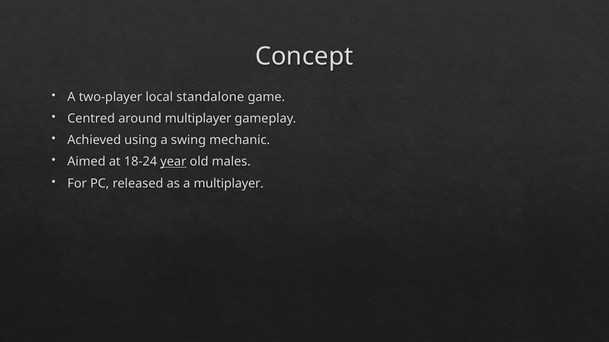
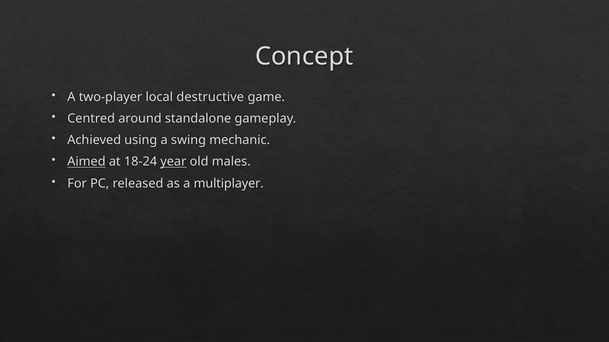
standalone: standalone -> destructive
around multiplayer: multiplayer -> standalone
Aimed underline: none -> present
